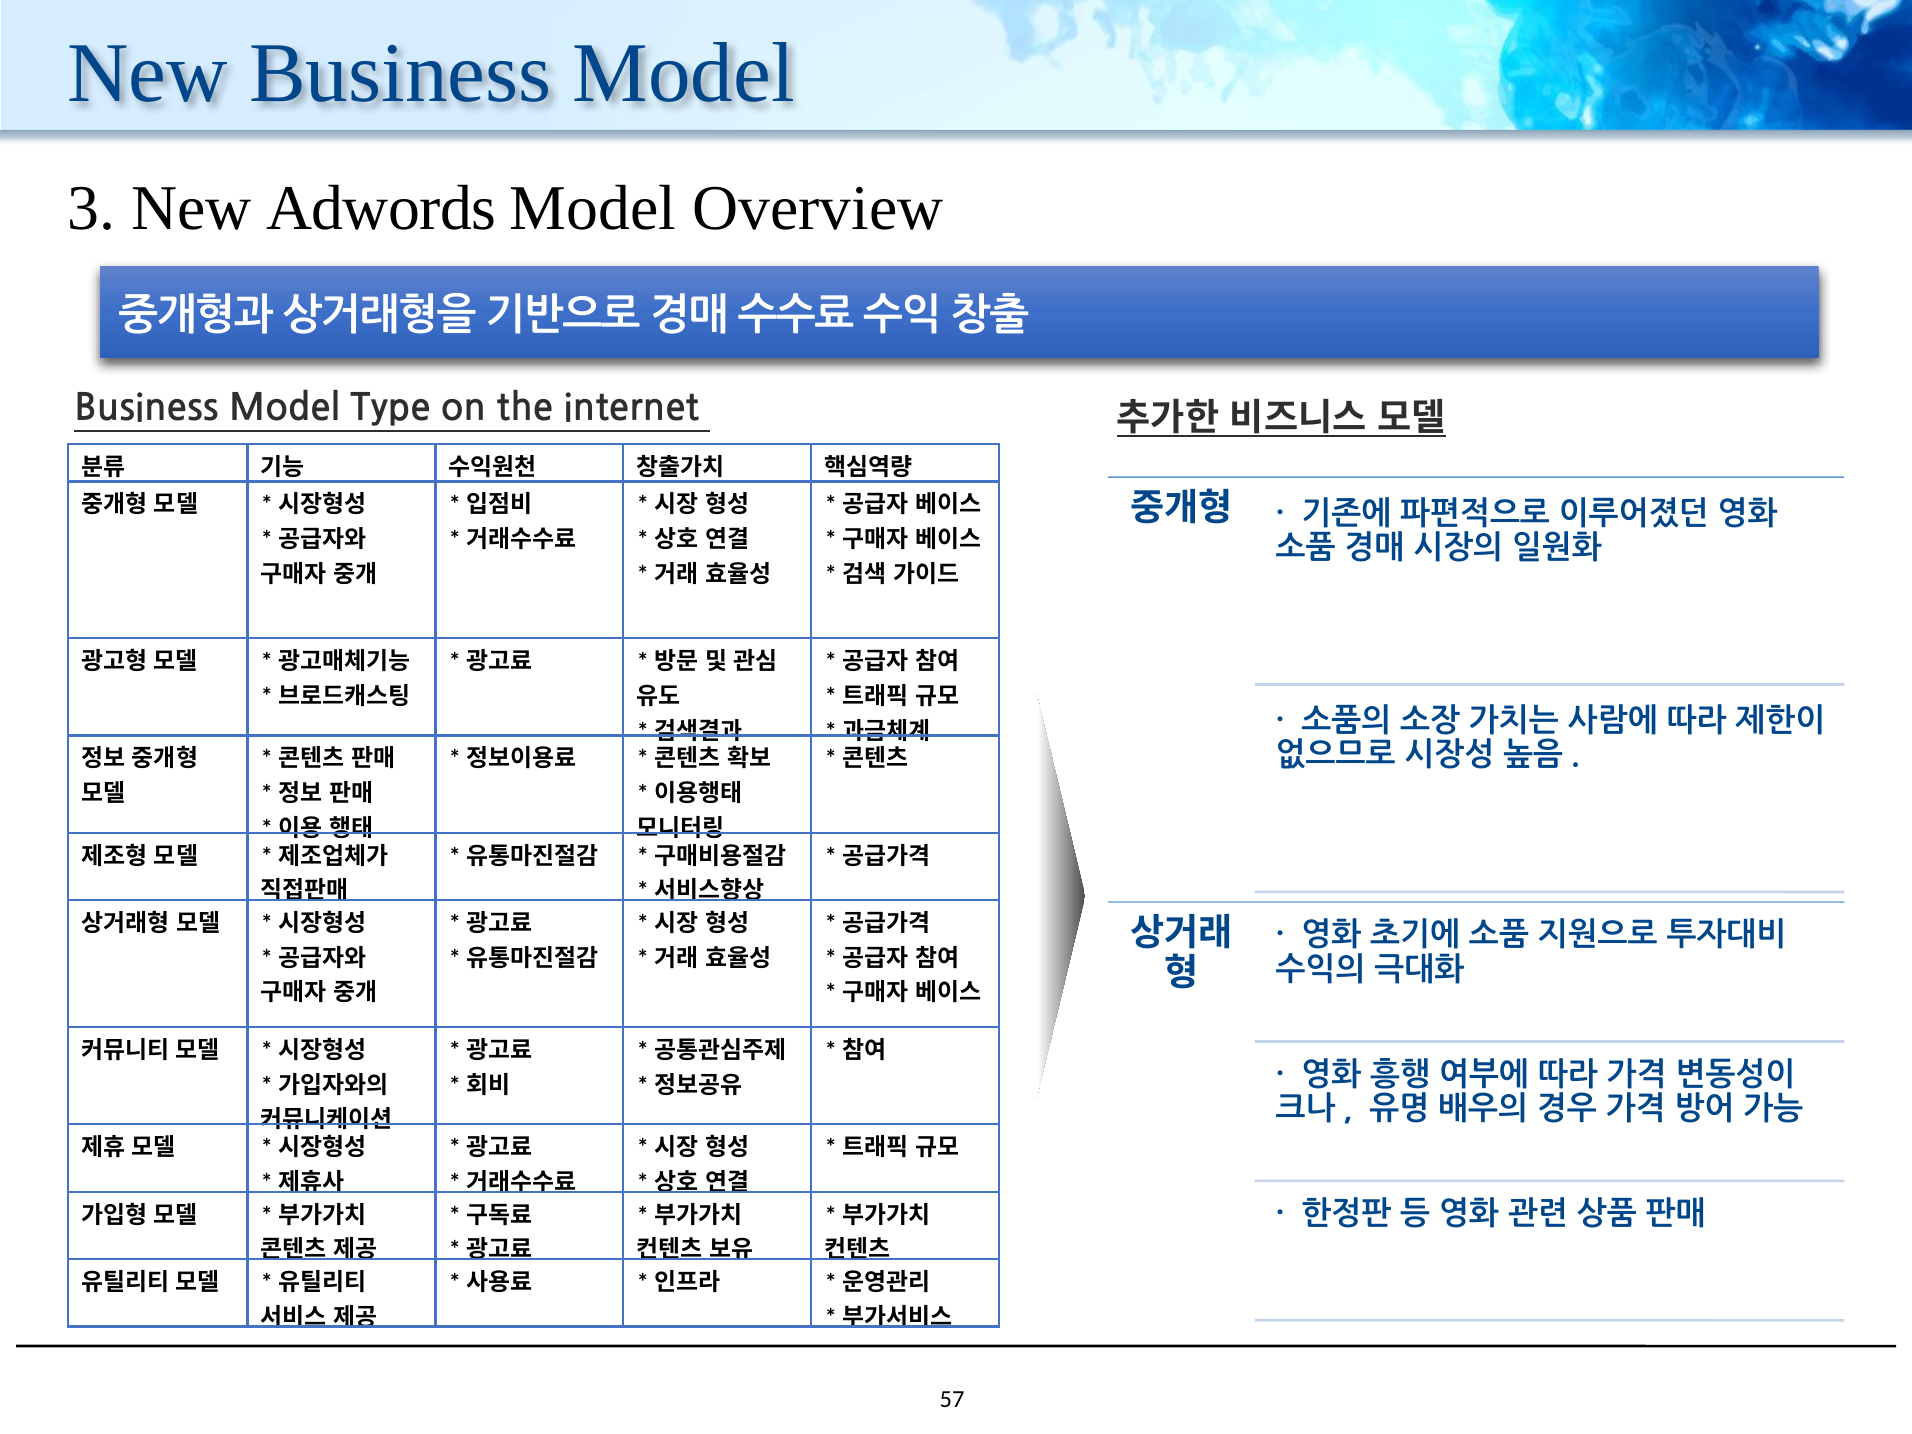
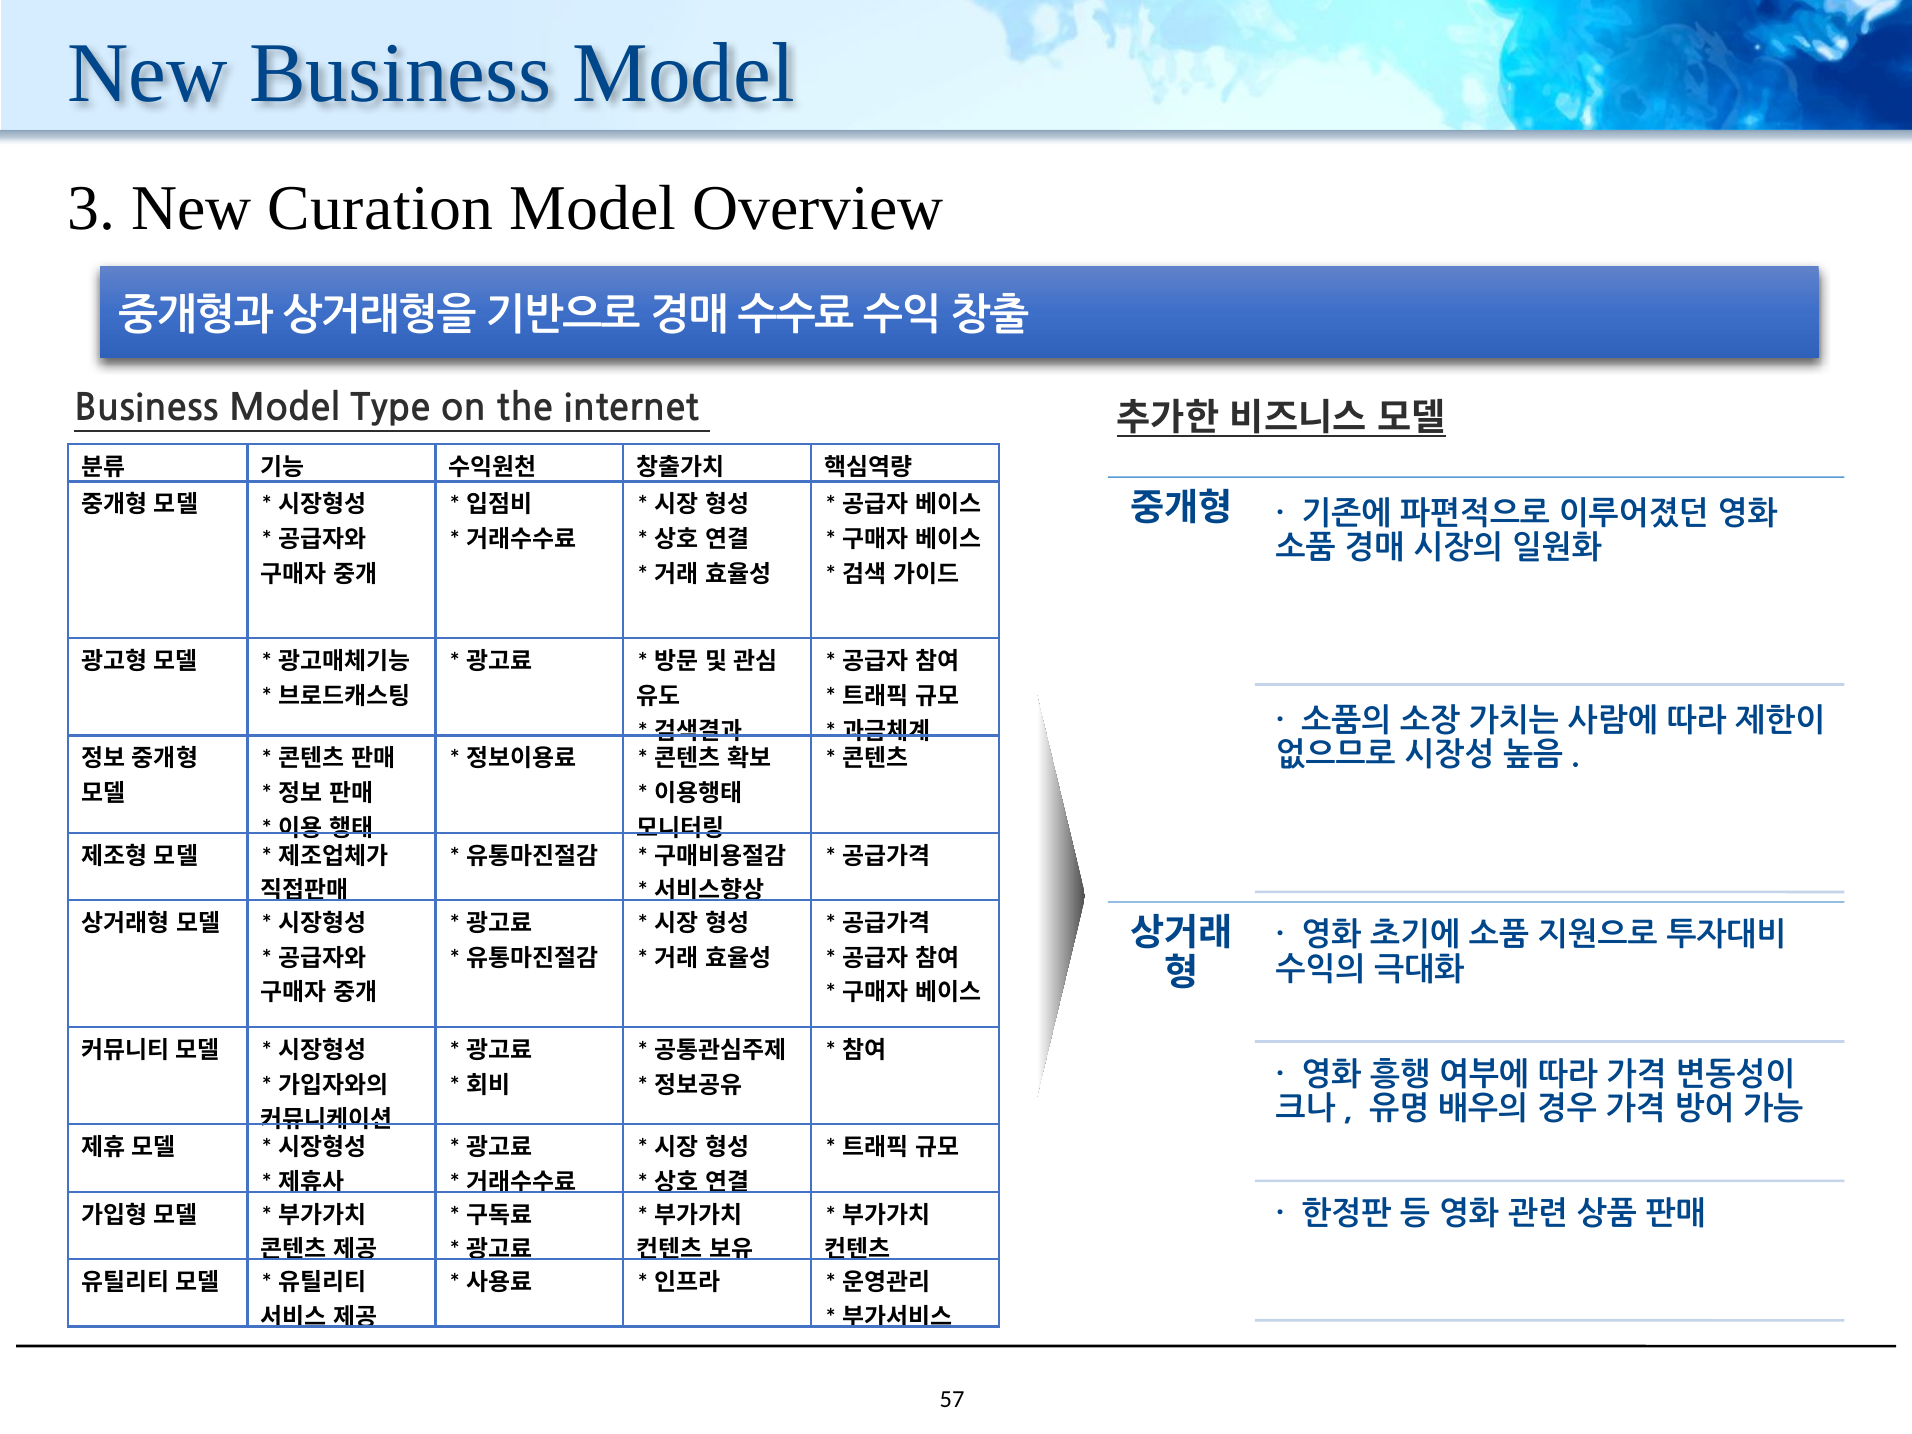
Adwords: Adwords -> Curation
